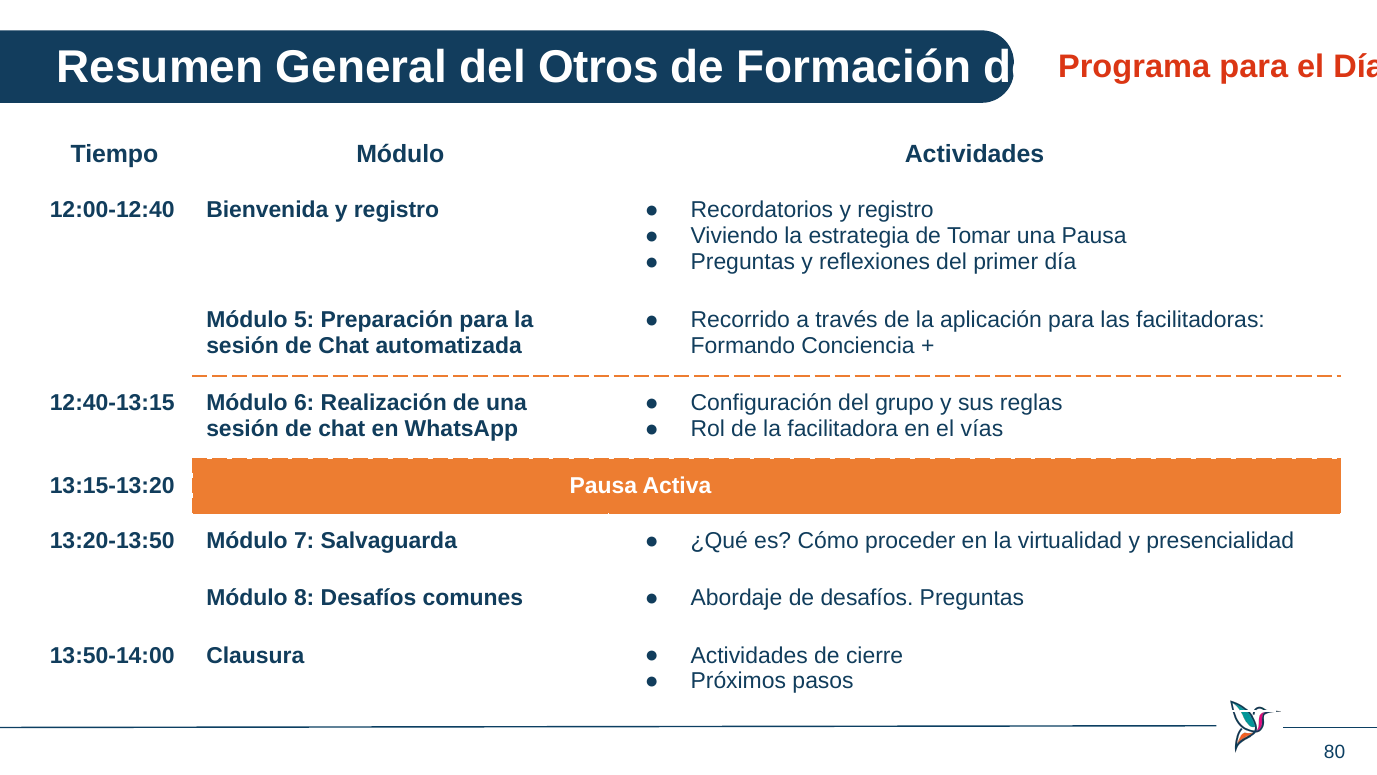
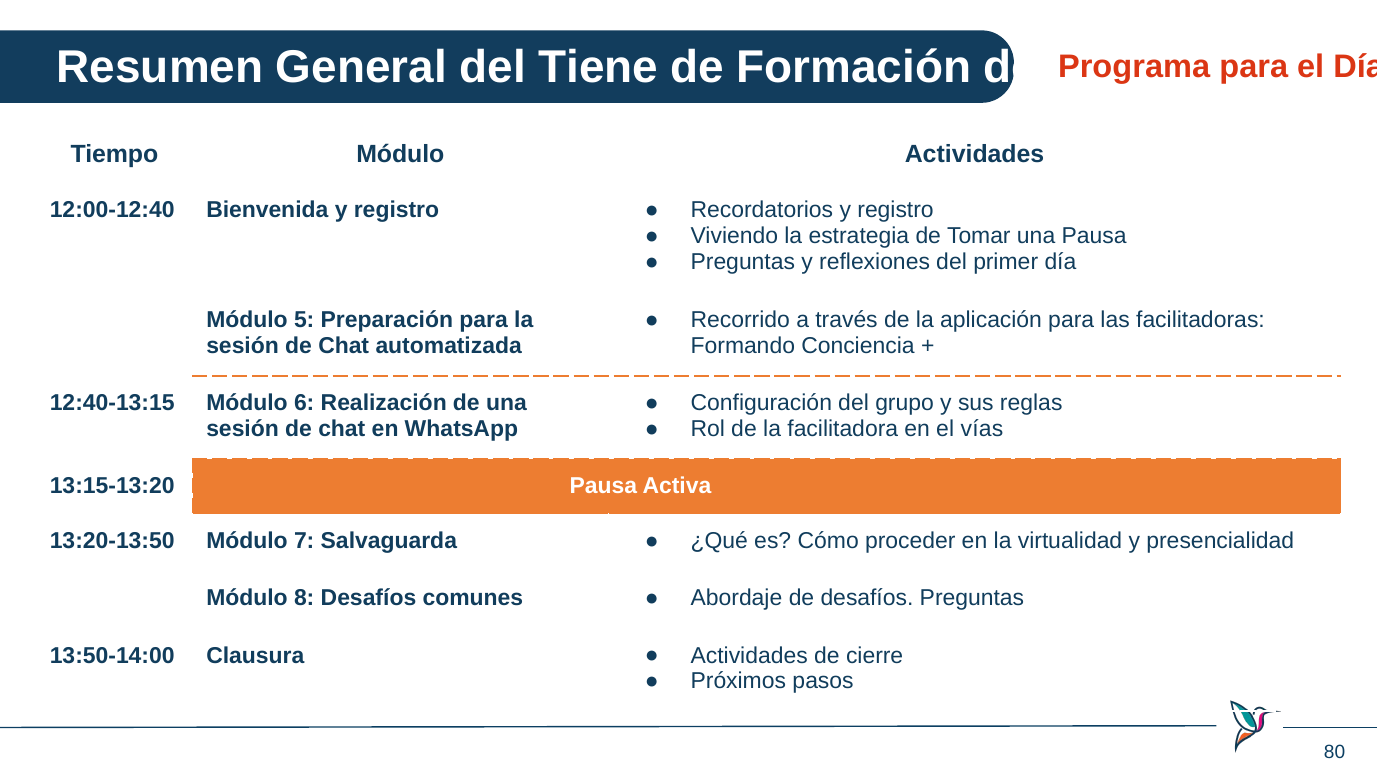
Otros: Otros -> Tiene
